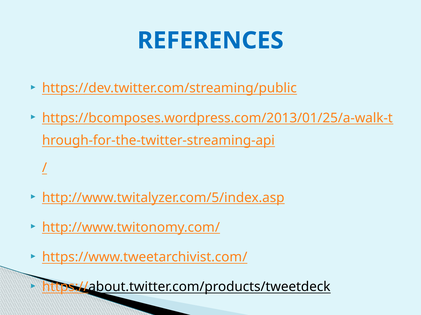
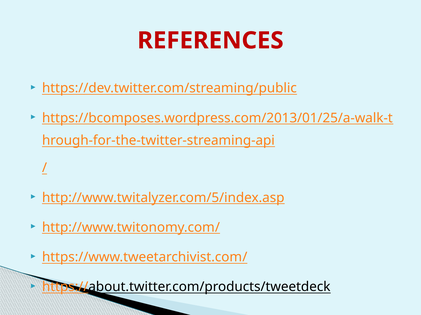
REFERENCES colour: blue -> red
